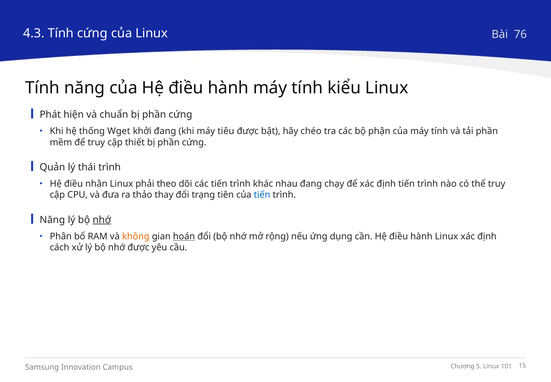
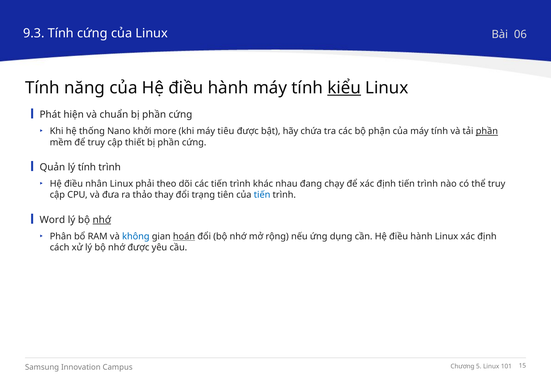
4.3: 4.3 -> 9.3
76: 76 -> 06
kiểu underline: none -> present
Wget: Wget -> Nano
khởi đang: đang -> more
chéo: chéo -> chứa
phần at (487, 131) underline: none -> present
lý thái: thái -> tính
Năng at (52, 220): Năng -> Word
không colour: orange -> blue
